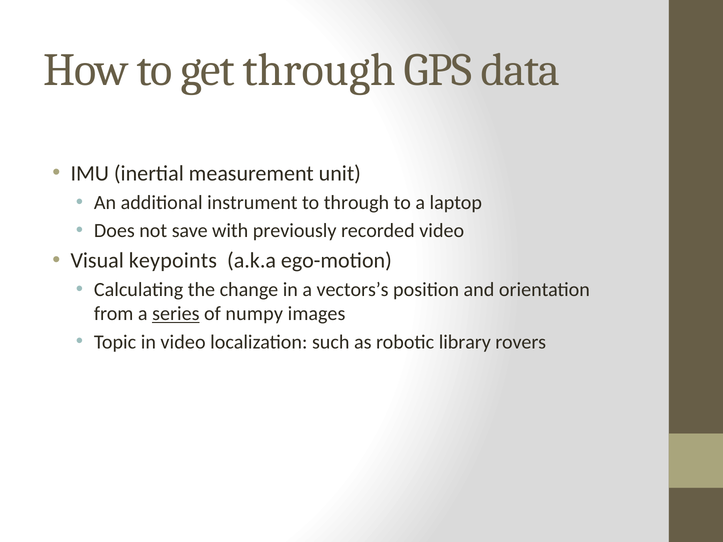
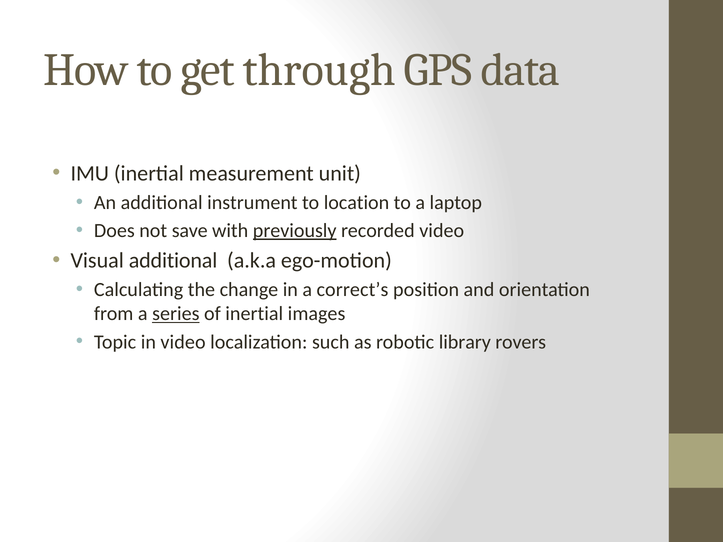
to through: through -> location
previously underline: none -> present
Visual keypoints: keypoints -> additional
vectors’s: vectors’s -> correct’s
of numpy: numpy -> inertial
